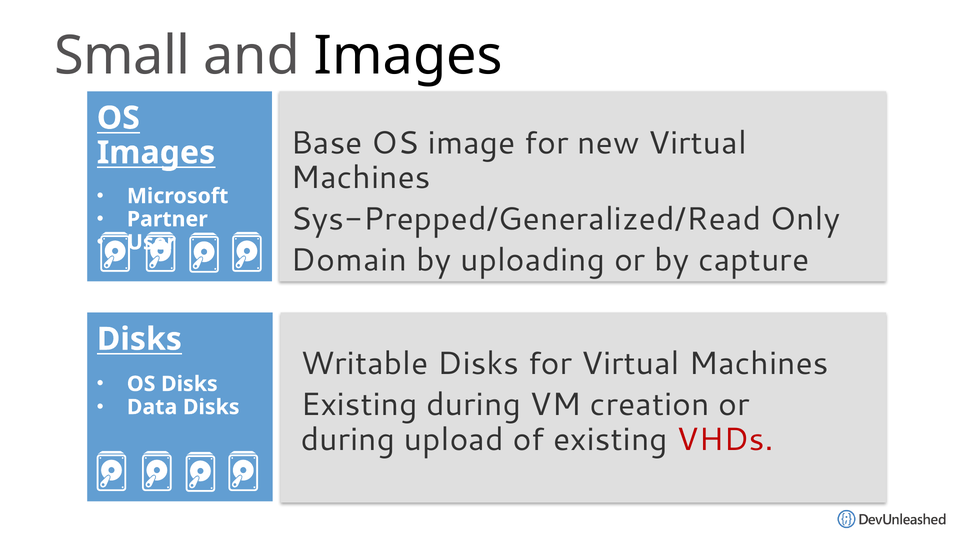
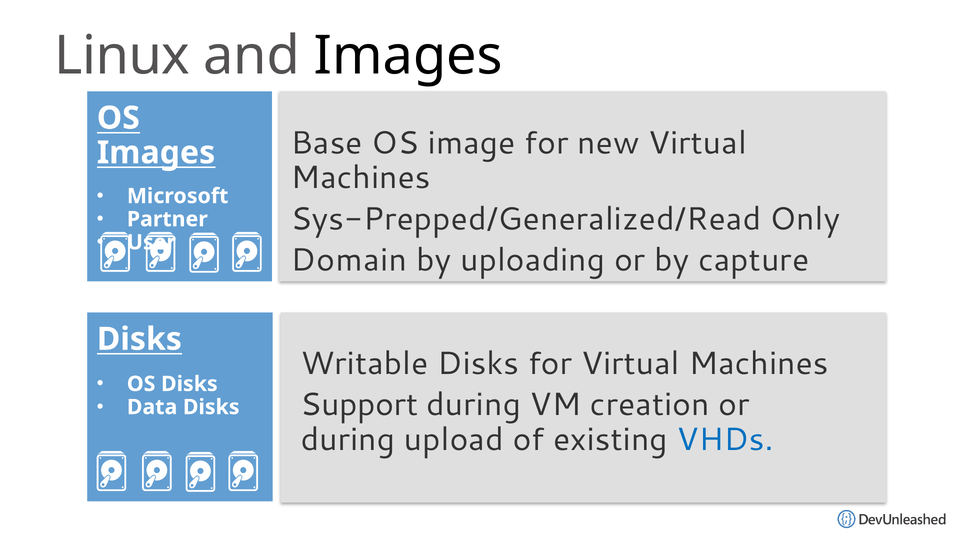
Small: Small -> Linux
Existing at (359, 405): Existing -> Support
VHDs colour: red -> blue
